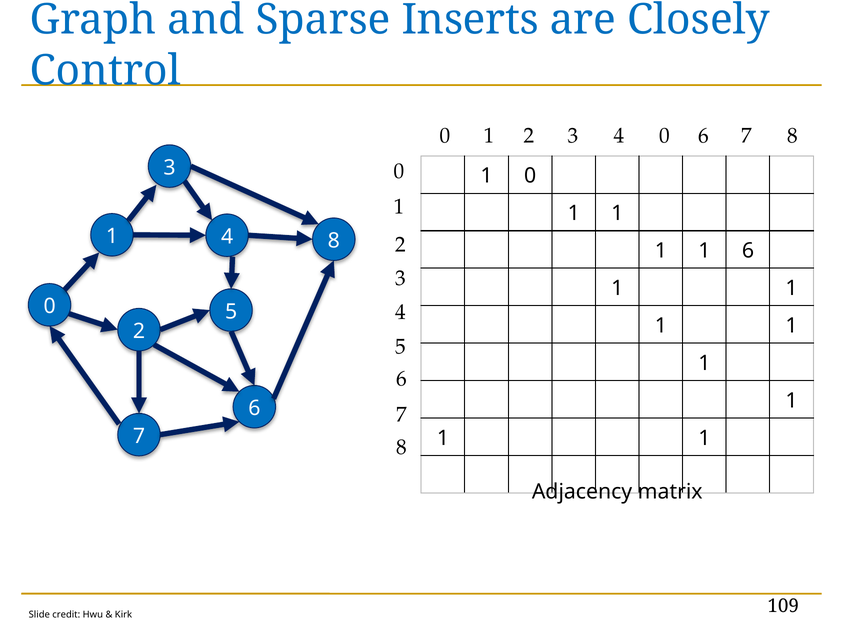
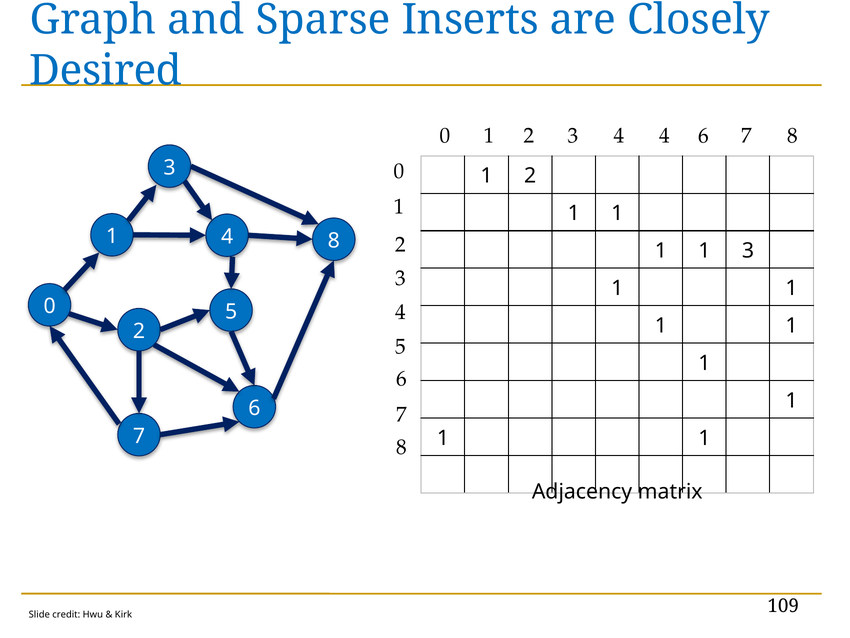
Control: Control -> Desired
4 0: 0 -> 4
0 at (530, 176): 0 -> 2
1 1 6: 6 -> 3
